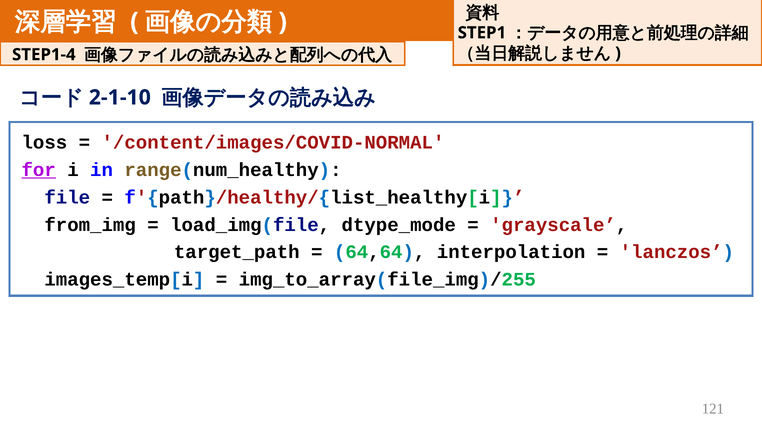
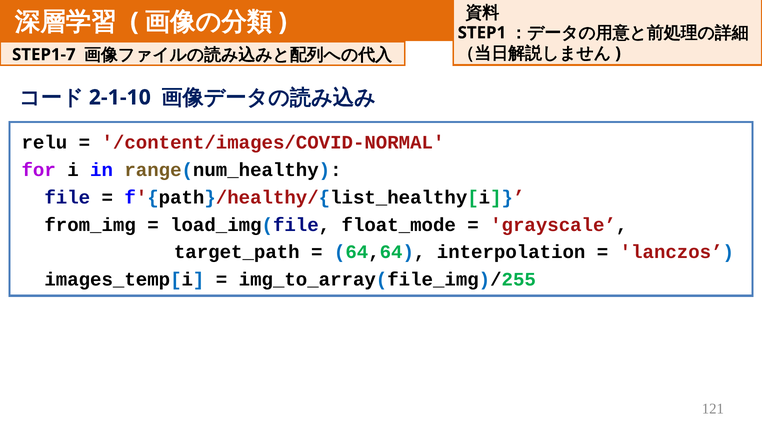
STEP1-4: STEP1-4 -> STEP1-7
loss: loss -> relu
for underline: present -> none
dtype_mode: dtype_mode -> float_mode
